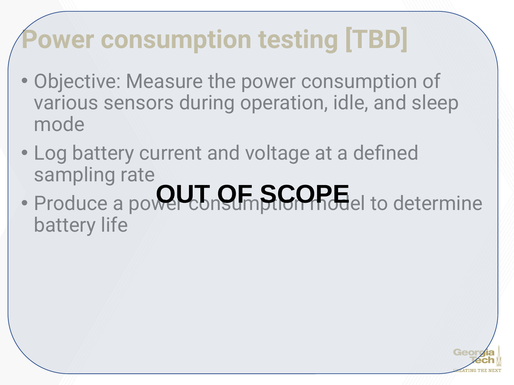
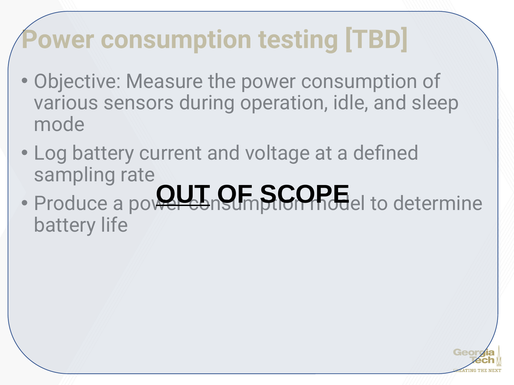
OUT underline: none -> present
